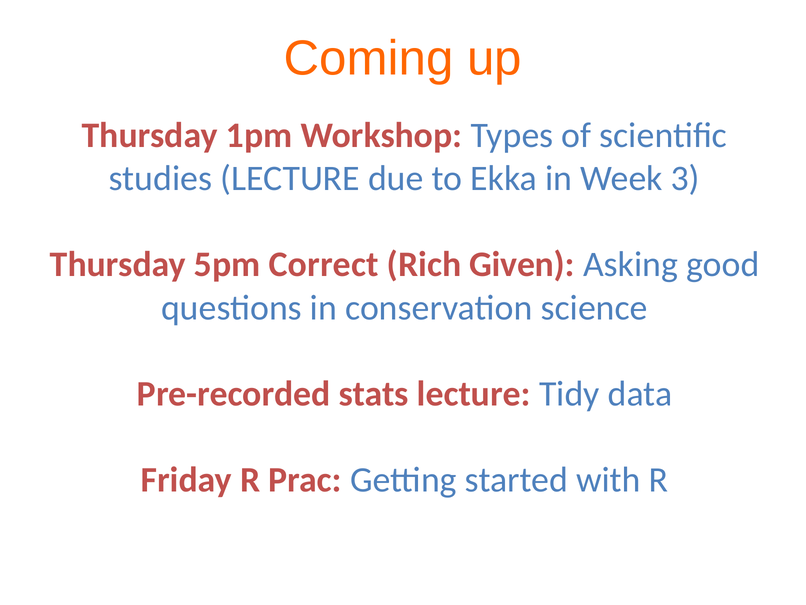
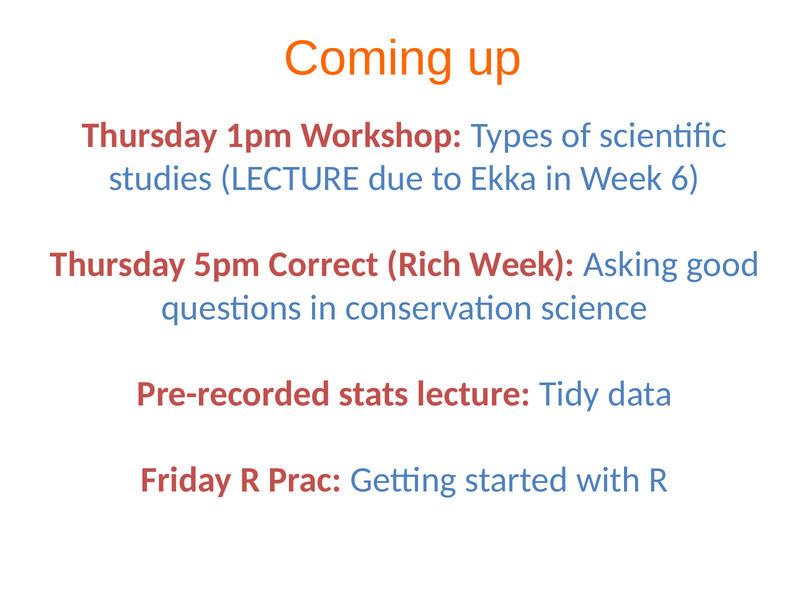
3: 3 -> 6
Rich Given: Given -> Week
